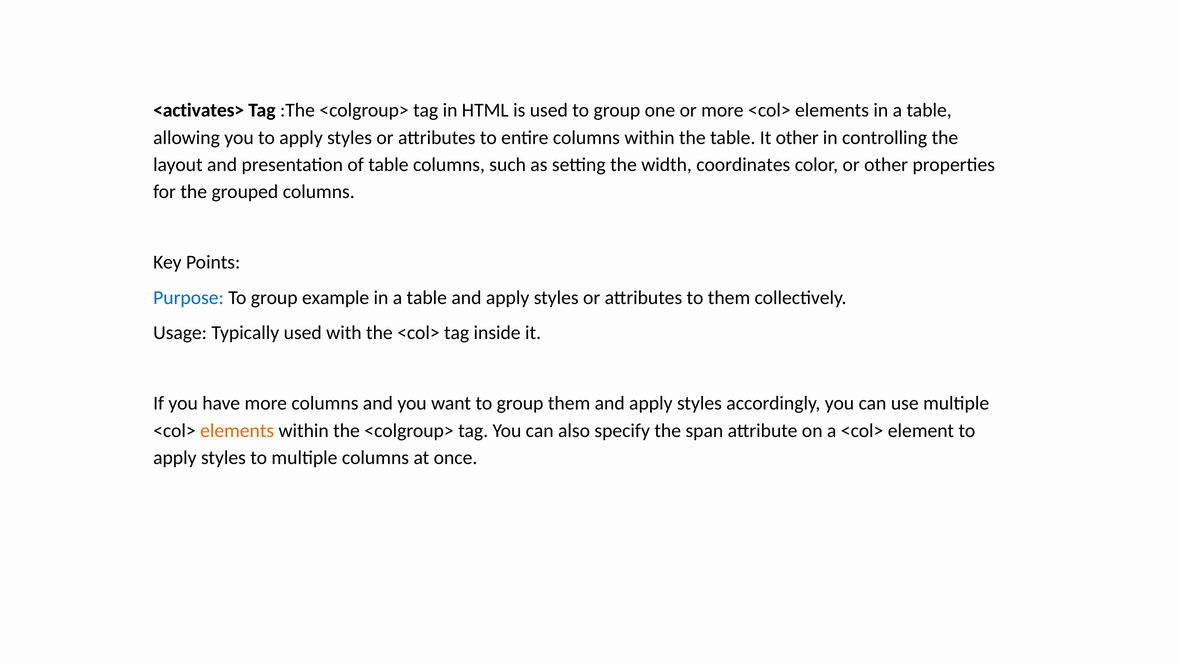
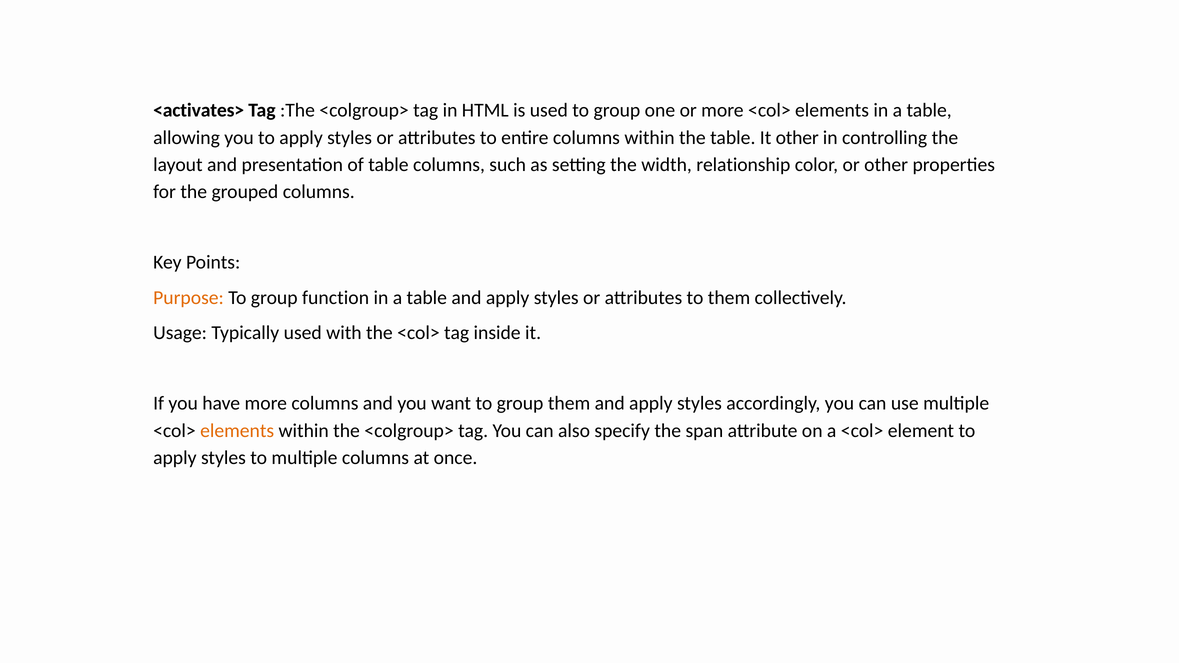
coordinates: coordinates -> relationship
Purpose colour: blue -> orange
example: example -> function
